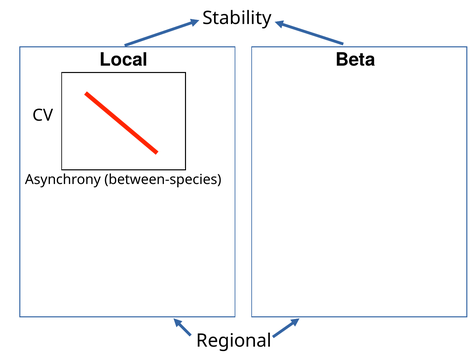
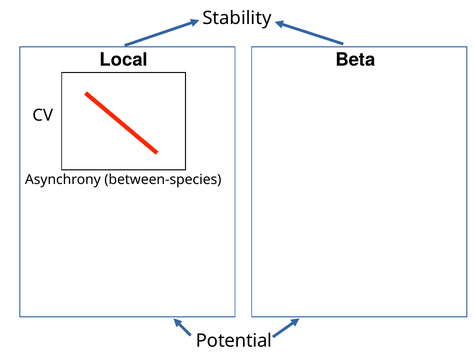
Regional: Regional -> Potential
